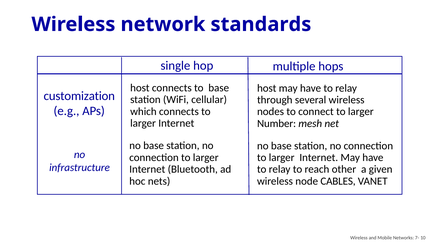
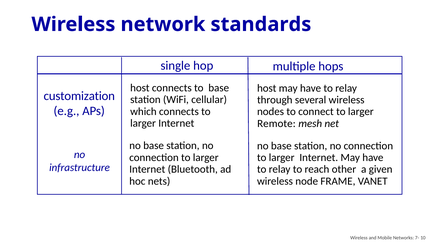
Number: Number -> Remote
CABLES: CABLES -> FRAME
